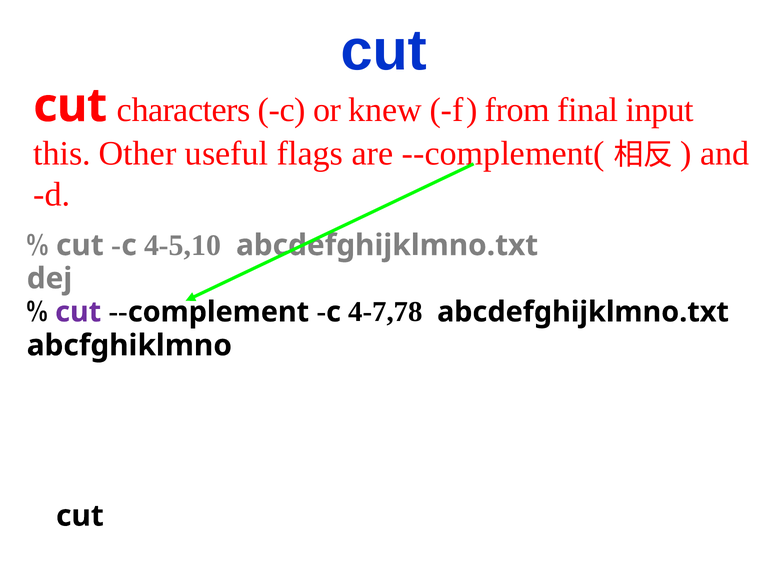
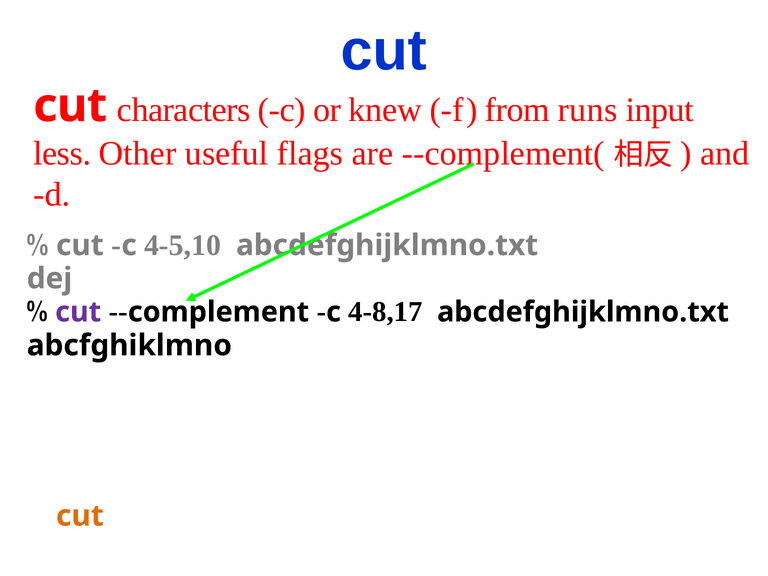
final: final -> runs
this: this -> less
4-7,78: 4-7,78 -> 4-8,17
cut at (80, 516) colour: black -> orange
